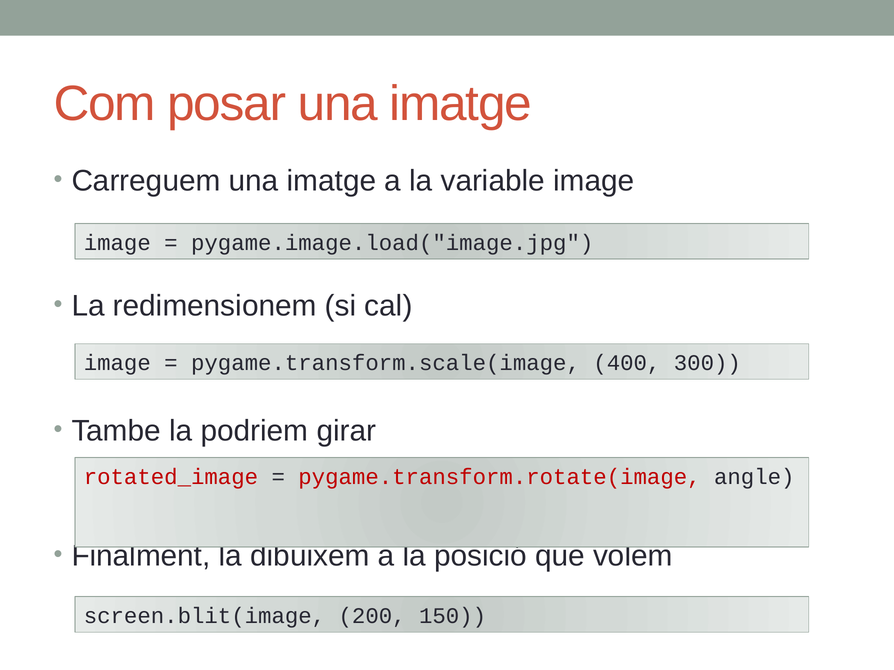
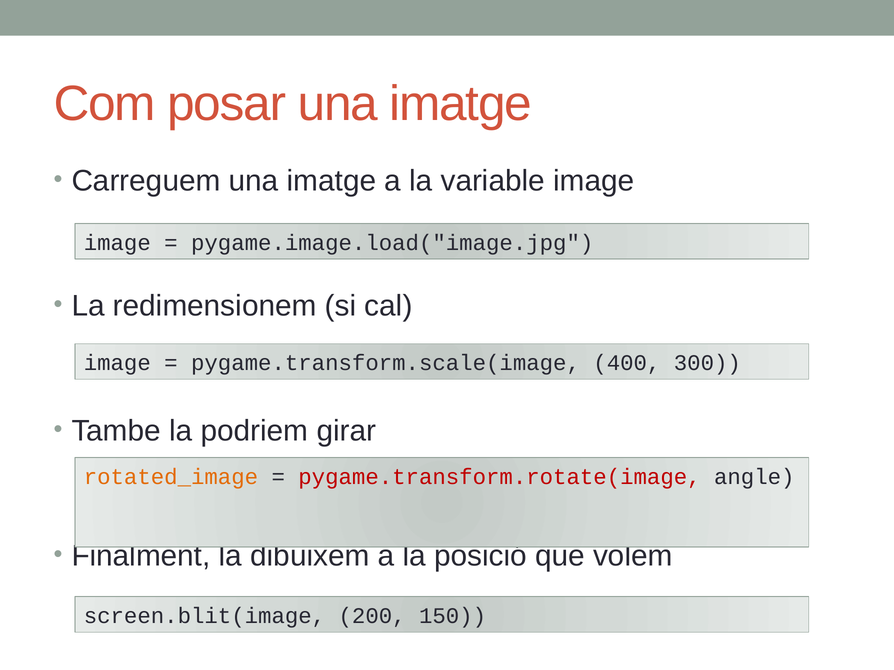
rotated_image colour: red -> orange
